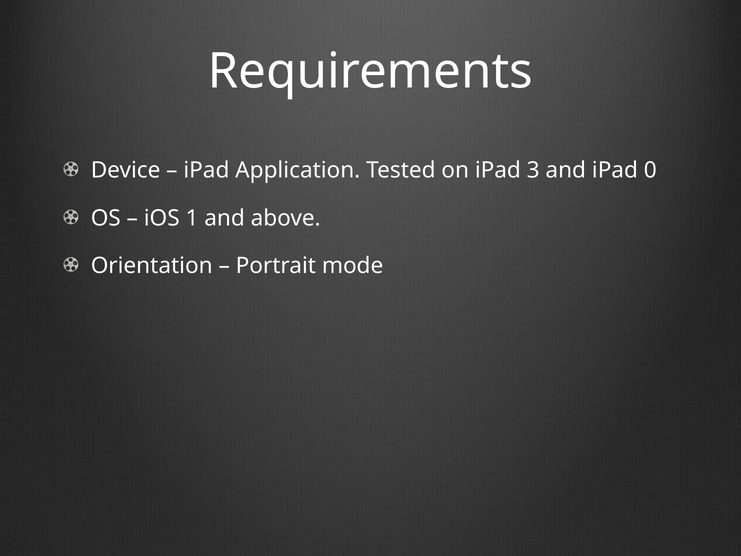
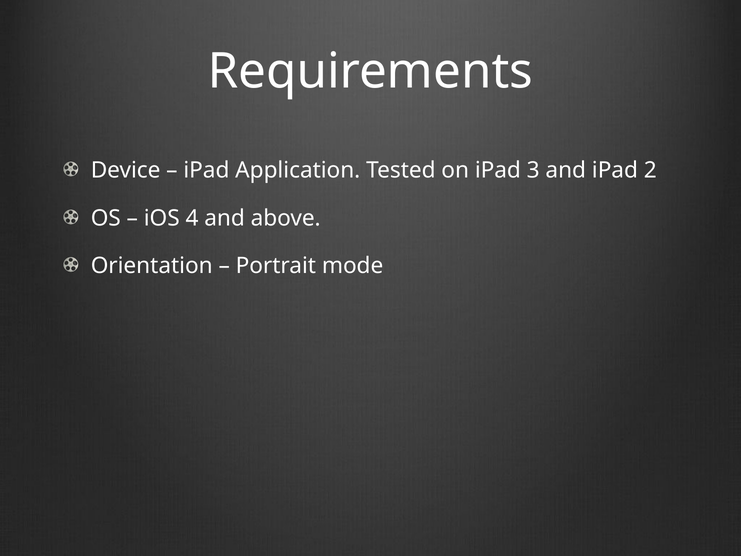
0: 0 -> 2
1: 1 -> 4
